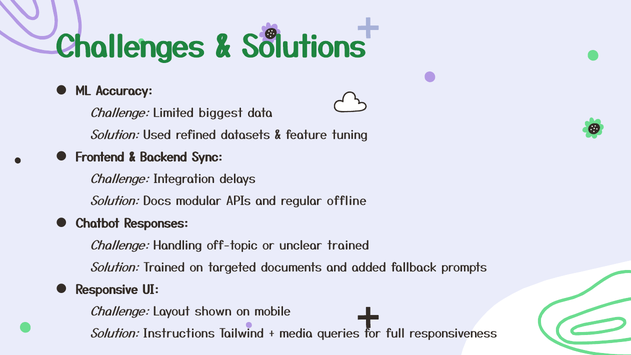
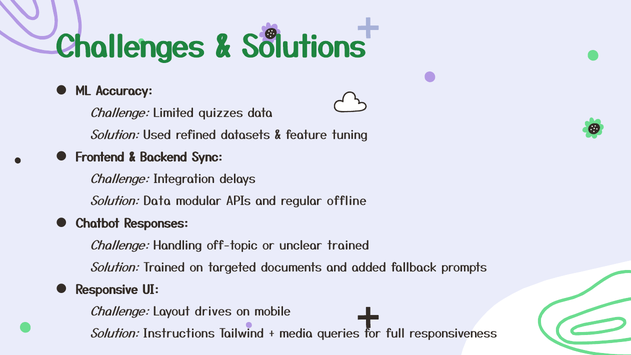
biggest: biggest -> quizzes
Solution Docs: Docs -> Data
shown: shown -> drives
